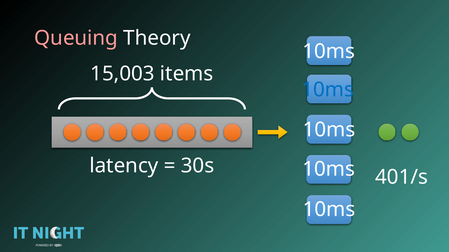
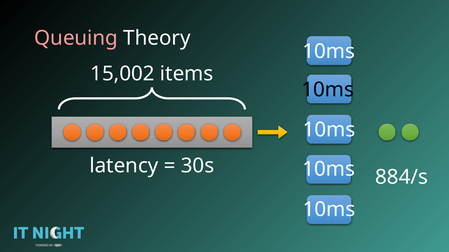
15,003: 15,003 -> 15,002
10ms at (328, 90) colour: blue -> black
401/s: 401/s -> 884/s
